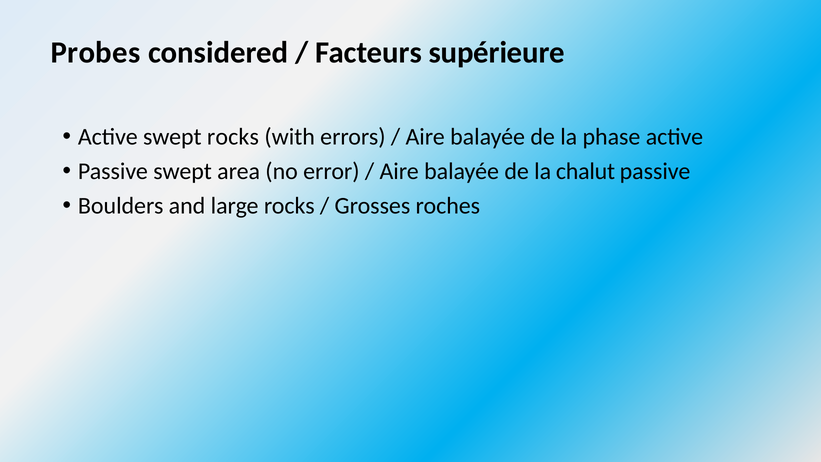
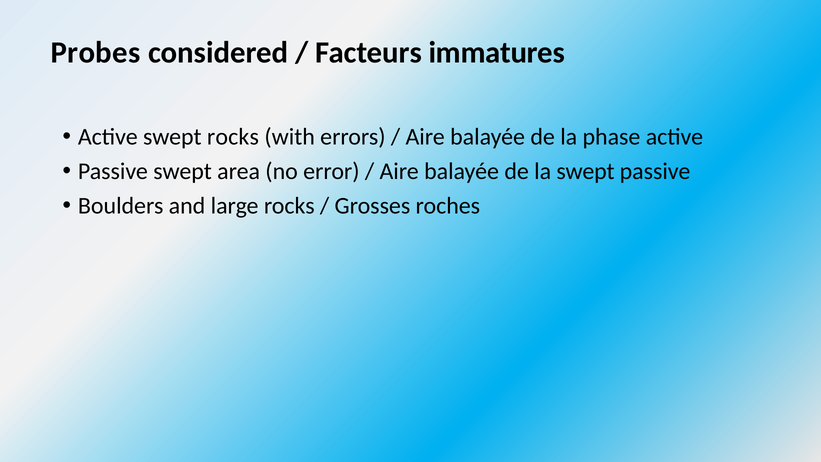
supérieure: supérieure -> immatures
la chalut: chalut -> swept
